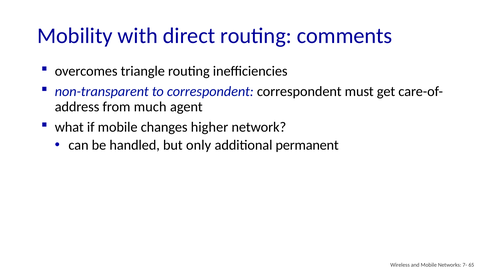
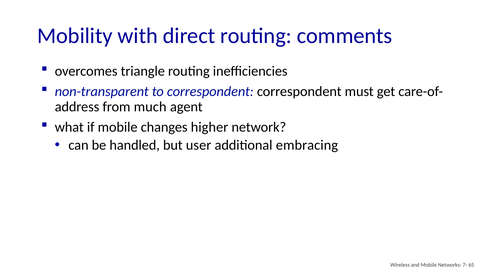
only: only -> user
permanent: permanent -> embracing
